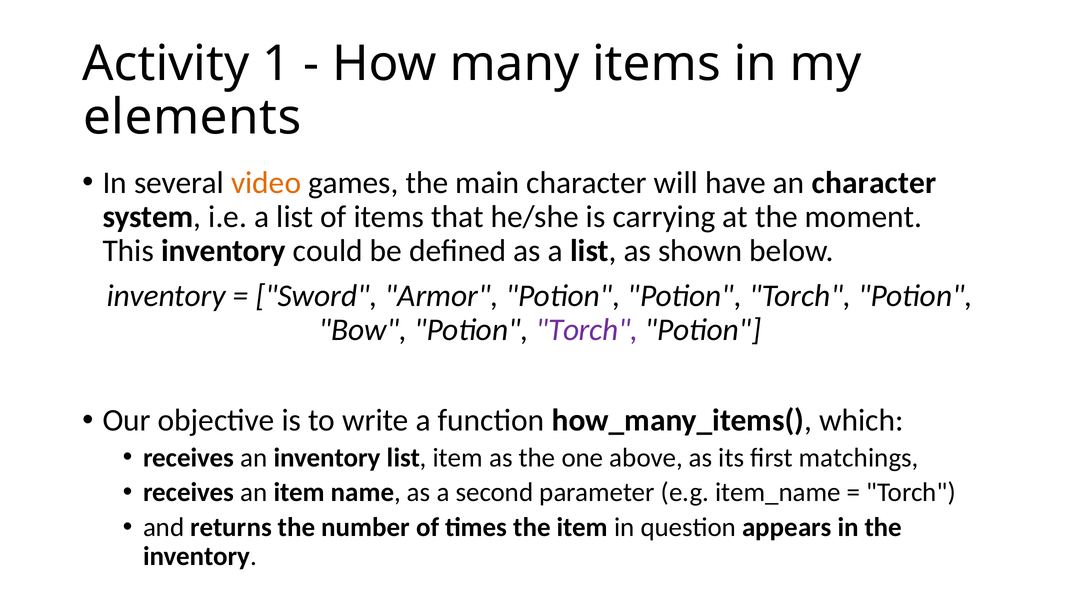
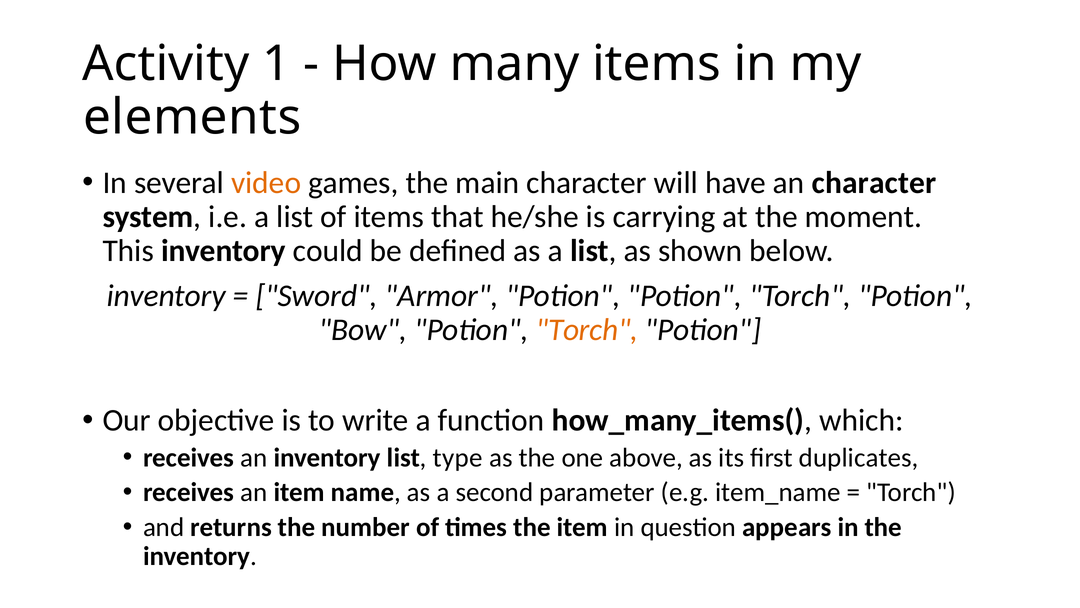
Torch at (587, 330) colour: purple -> orange
list item: item -> type
matchings: matchings -> duplicates
